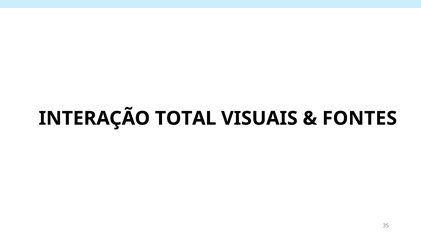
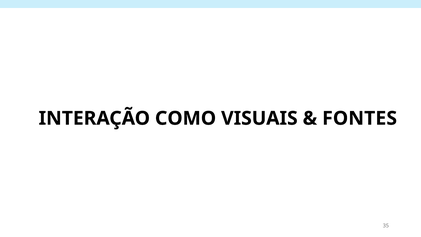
TOTAL: TOTAL -> COMO
